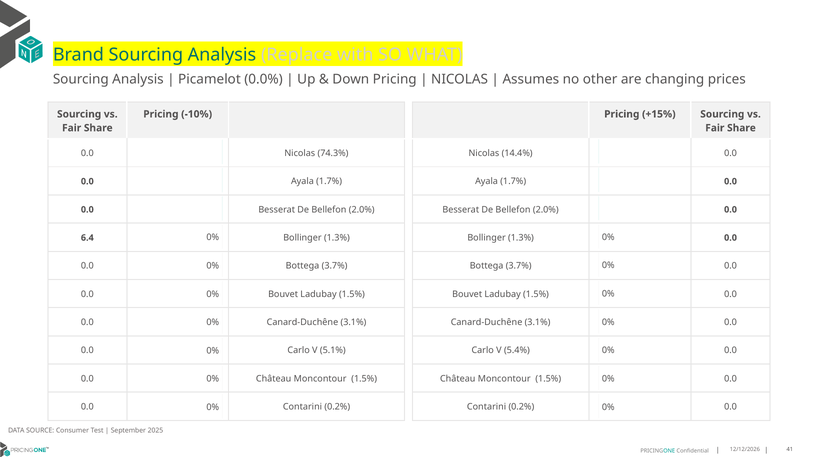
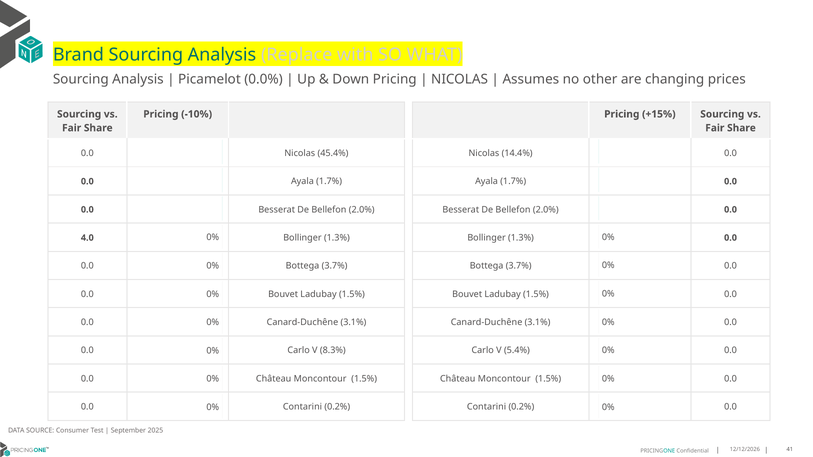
74.3%: 74.3% -> 45.4%
6.4: 6.4 -> 4.0
5.1%: 5.1% -> 8.3%
